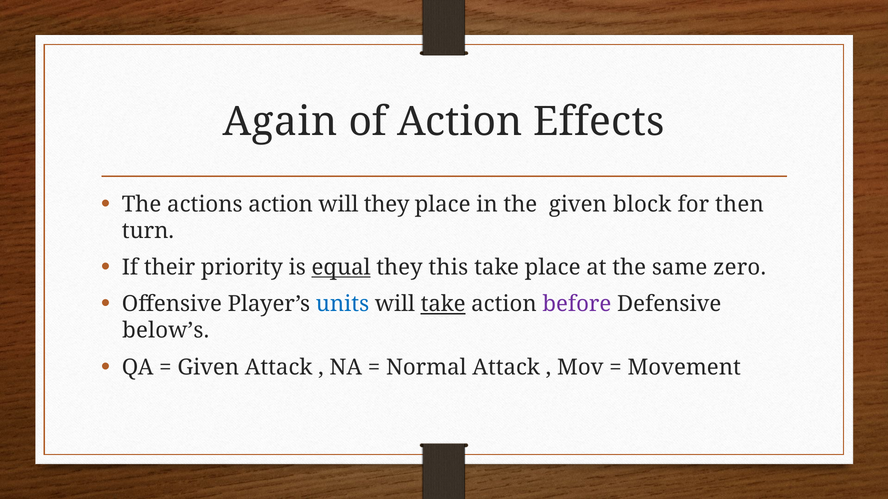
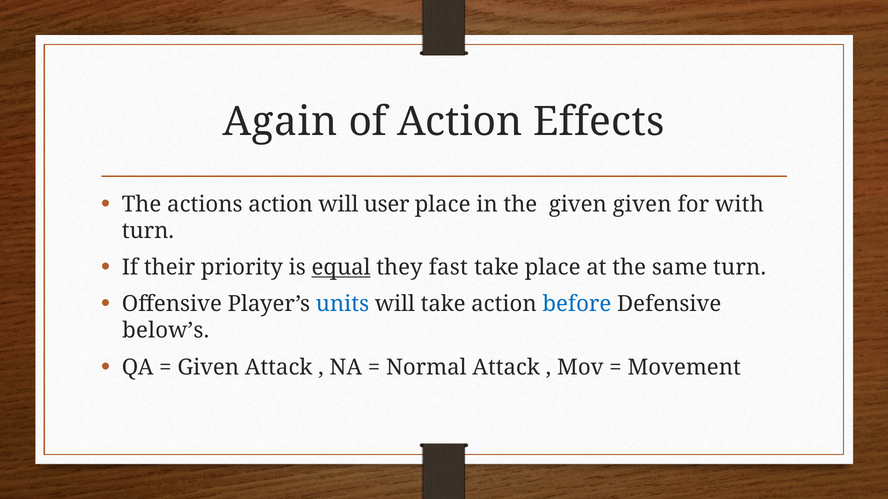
will they: they -> user
given block: block -> given
then: then -> with
this: this -> fast
same zero: zero -> turn
take at (443, 304) underline: present -> none
before colour: purple -> blue
